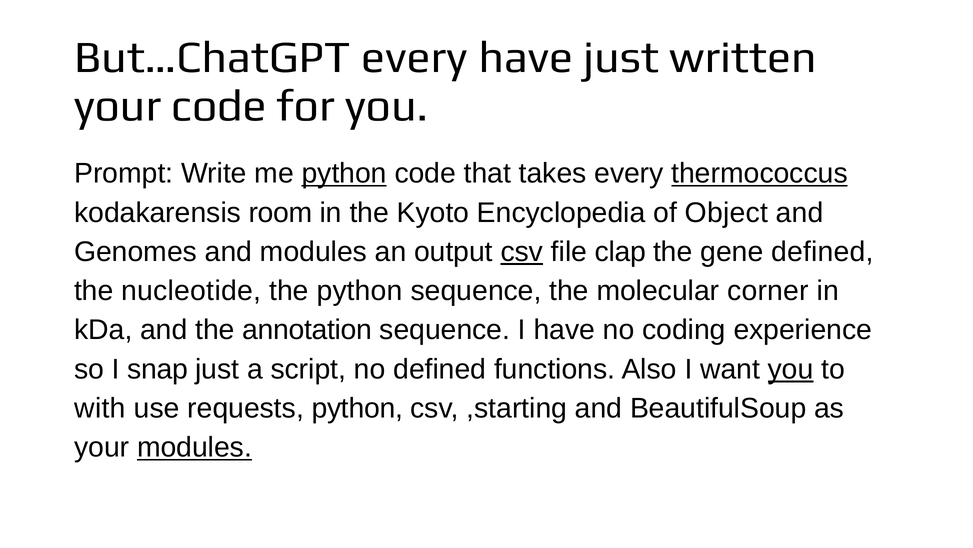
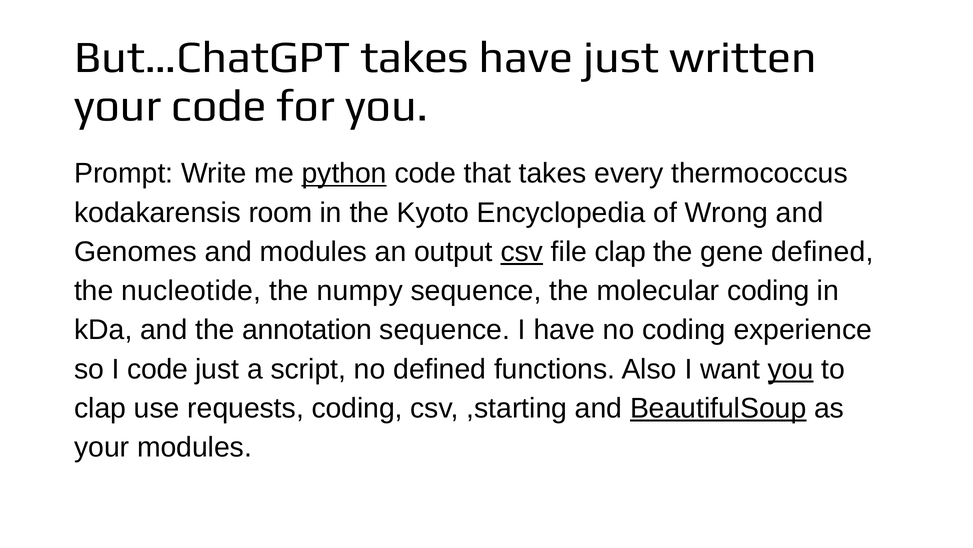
But…ChatGPT every: every -> takes
thermococcus underline: present -> none
Object: Object -> Wrong
the python: python -> numpy
molecular corner: corner -> coding
I snap: snap -> code
with at (100, 408): with -> clap
requests python: python -> coding
BeautifulSoup underline: none -> present
modules at (195, 447) underline: present -> none
